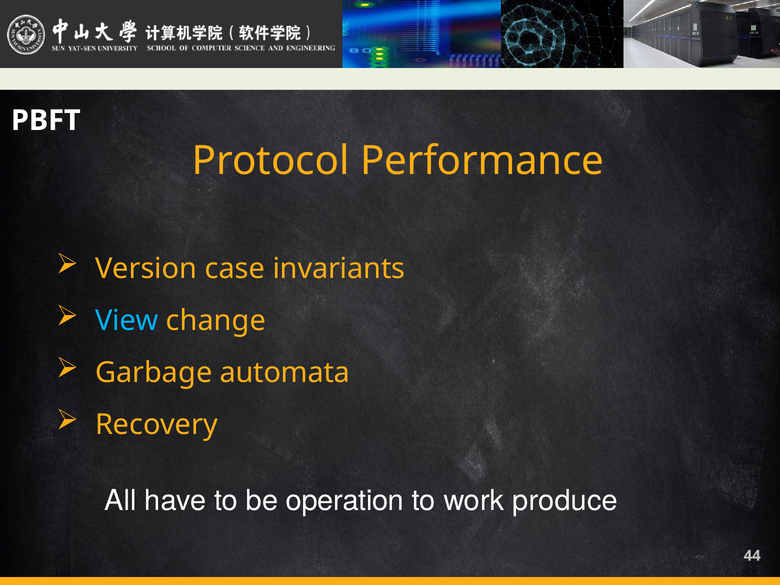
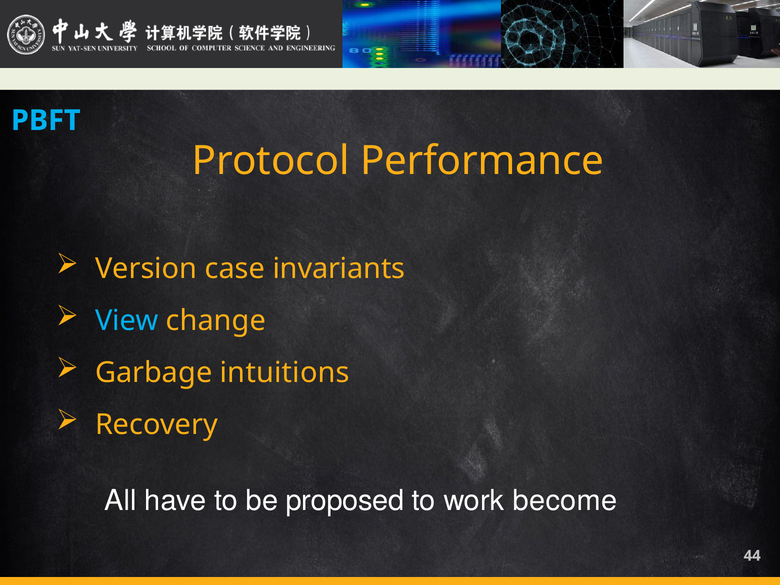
PBFT colour: white -> light blue
automata: automata -> intuitions
operation: operation -> proposed
produce: produce -> become
